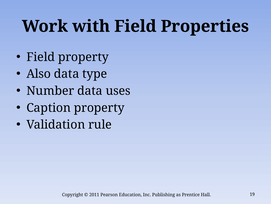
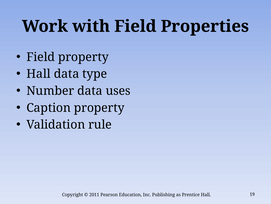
Also at (39, 74): Also -> Hall
